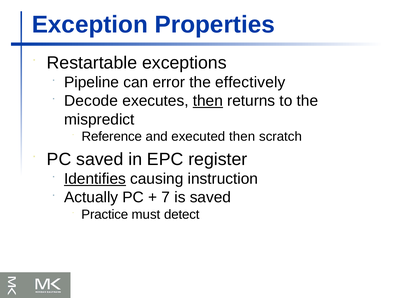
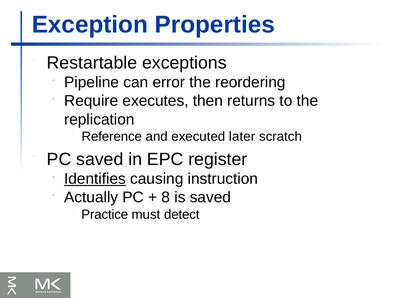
effectively: effectively -> reordering
Decode: Decode -> Require
then at (208, 101) underline: present -> none
mispredict: mispredict -> replication
executed then: then -> later
7: 7 -> 8
